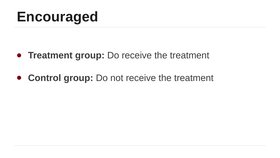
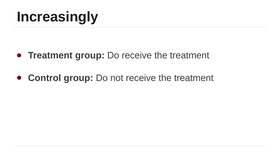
Encouraged: Encouraged -> Increasingly
